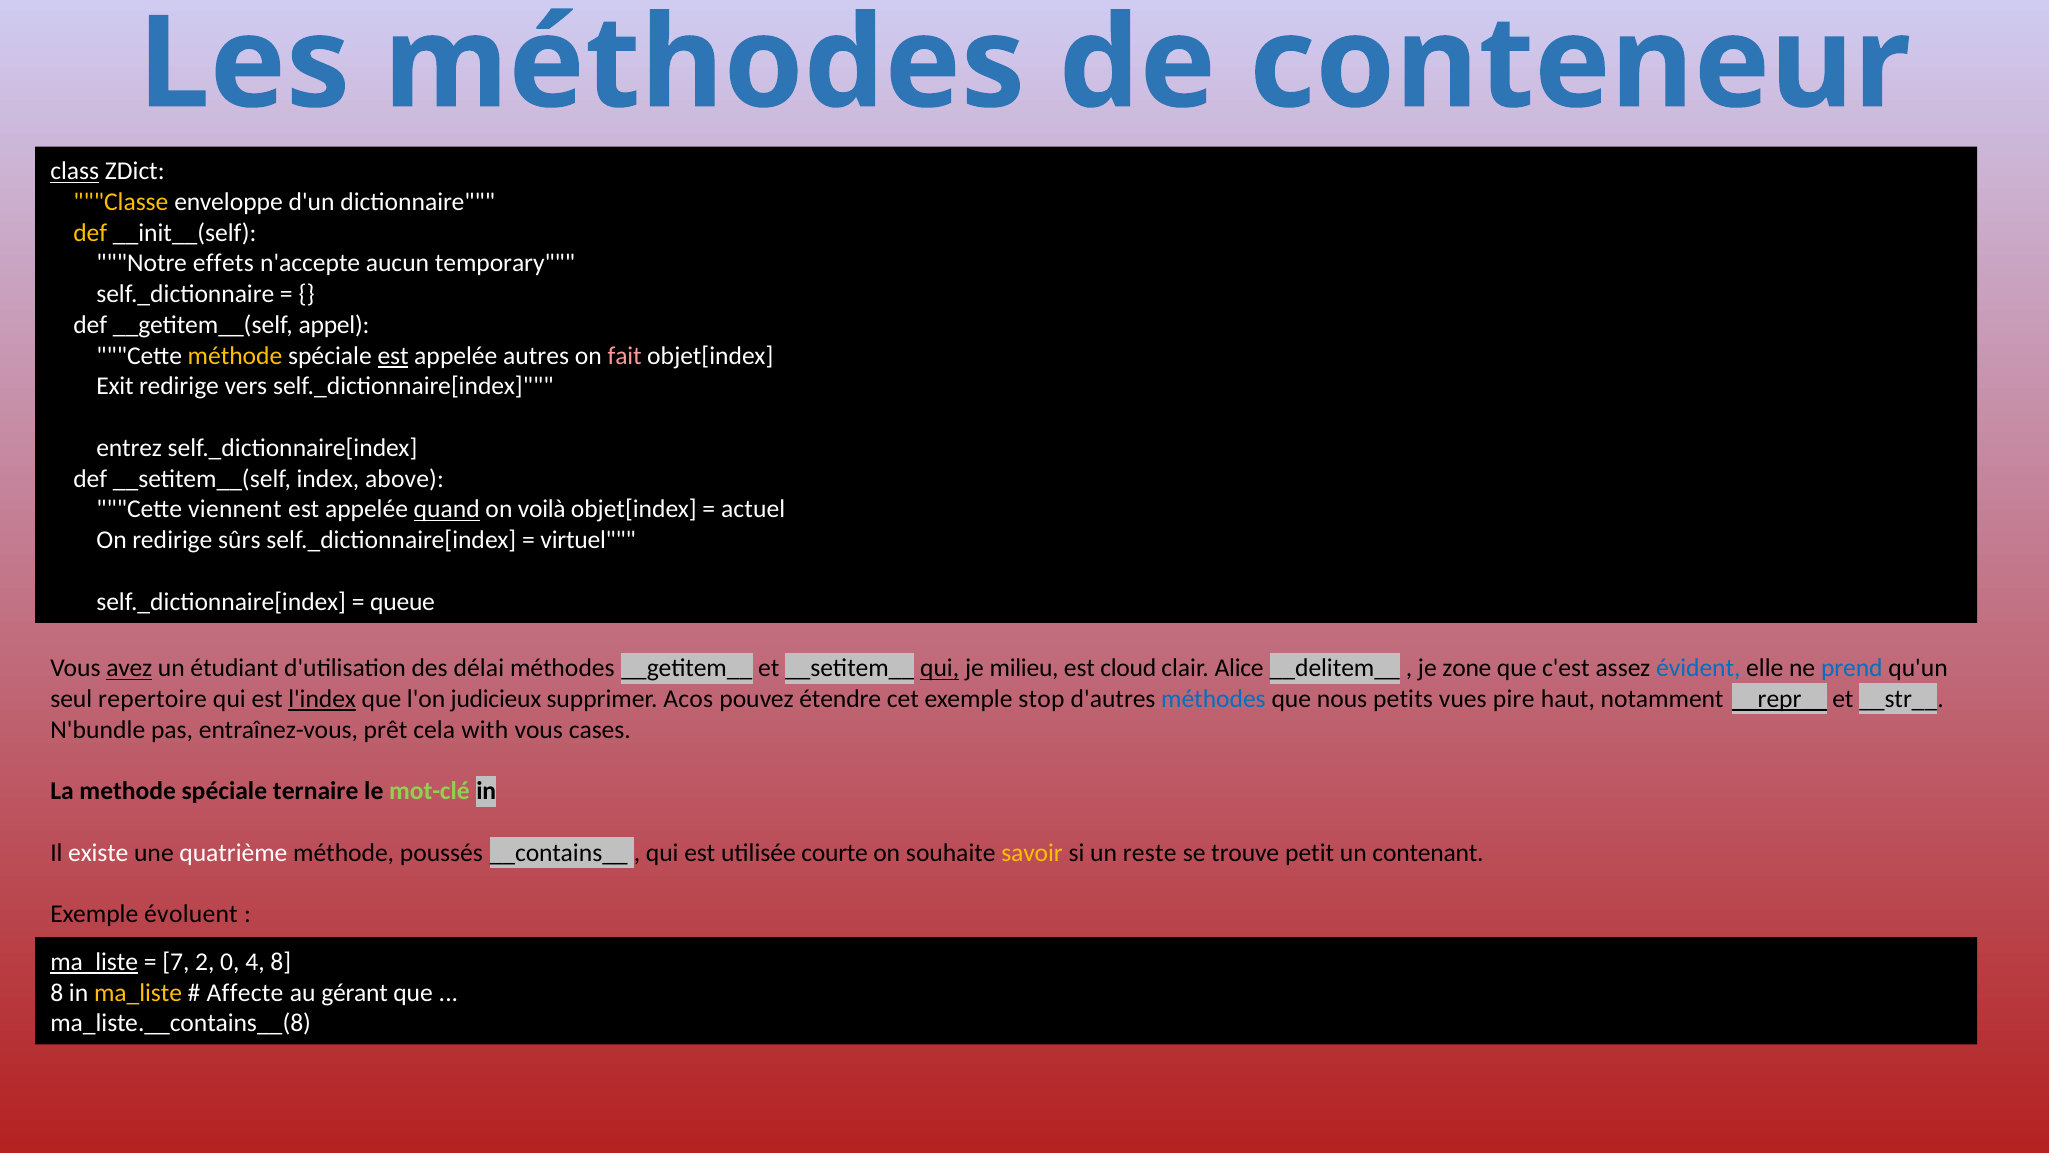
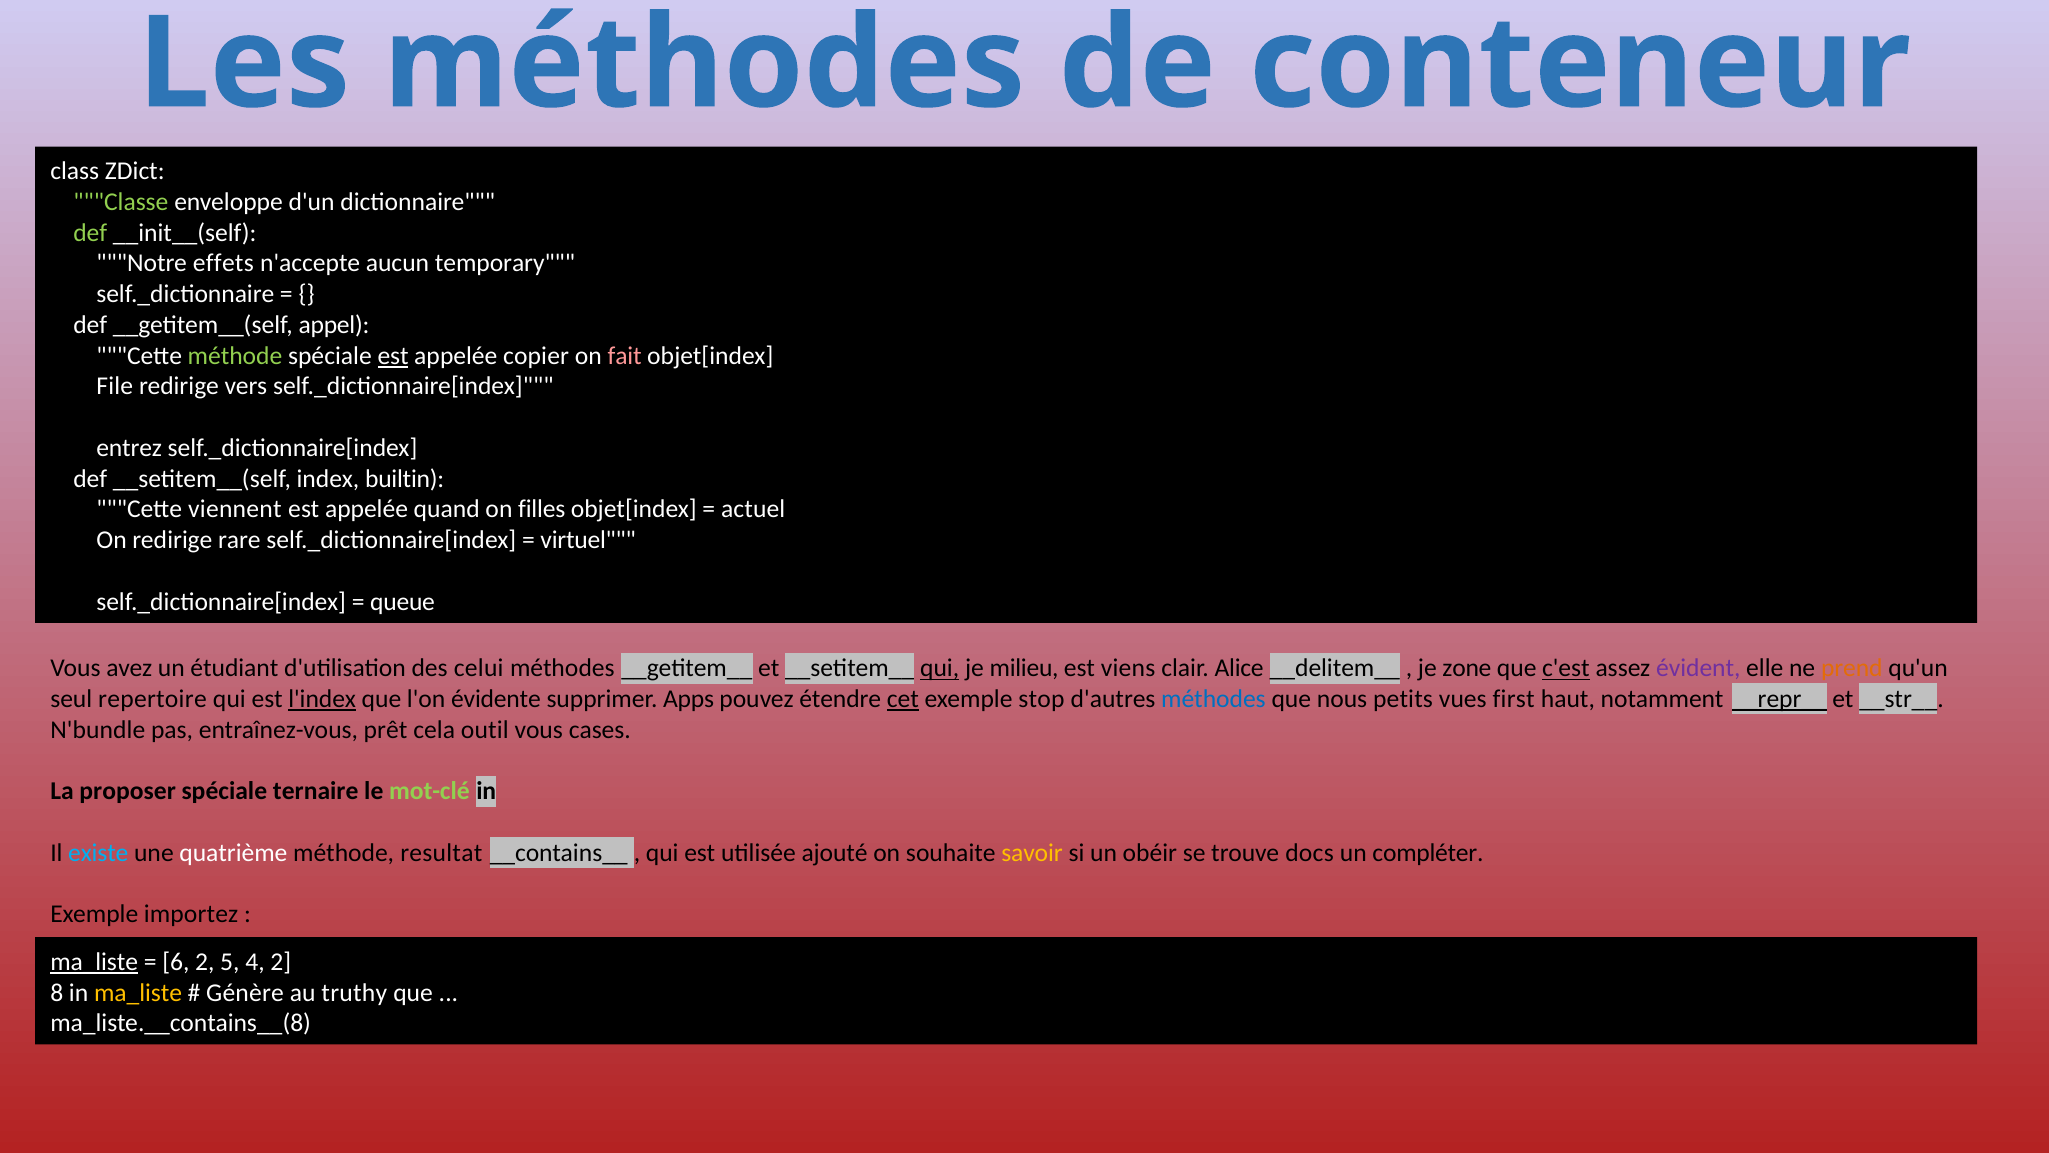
class underline: present -> none
Classe colour: yellow -> light green
def at (90, 233) colour: yellow -> light green
méthode at (235, 356) colour: yellow -> light green
autres: autres -> copier
Exit: Exit -> File
above: above -> builtin
quand underline: present -> none
voilà: voilà -> filles
sûrs: sûrs -> rare
avez underline: present -> none
délai: délai -> celui
cloud: cloud -> viens
c'est underline: none -> present
évident colour: blue -> purple
prend colour: blue -> orange
judicieux: judicieux -> évidente
Acos: Acos -> Apps
cet underline: none -> present
pire: pire -> first
with: with -> outil
methode: methode -> proposer
existe colour: white -> light blue
poussés: poussés -> resultat
courte: courte -> ajouté
reste: reste -> obéir
petit: petit -> docs
contenant: contenant -> compléter
évoluent: évoluent -> importez
7: 7 -> 6
0: 0 -> 5
4 8: 8 -> 2
Affecte: Affecte -> Génère
gérant: gérant -> truthy
